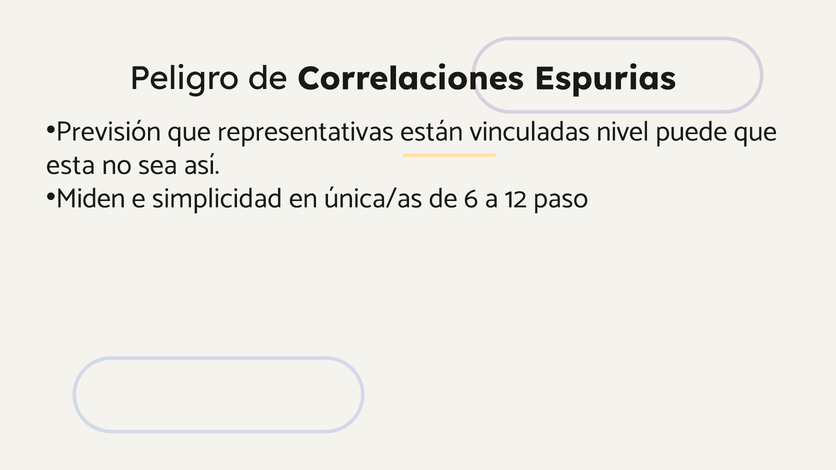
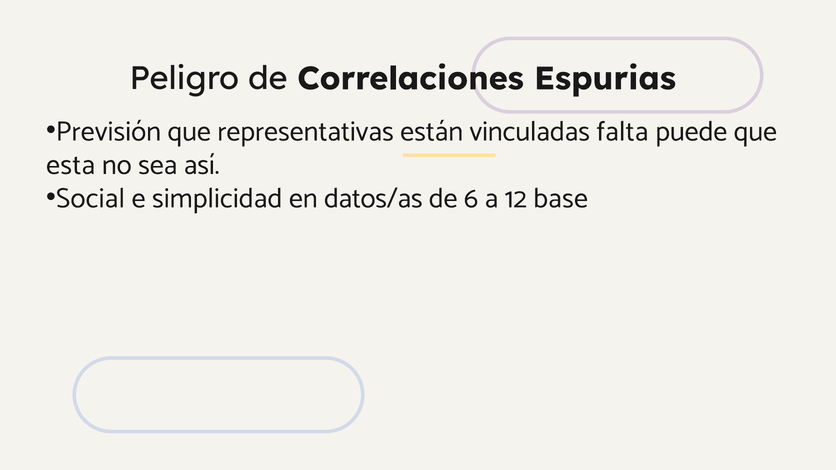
nivel: nivel -> falta
Miden: Miden -> Social
única/as: única/as -> datos/as
paso: paso -> base
